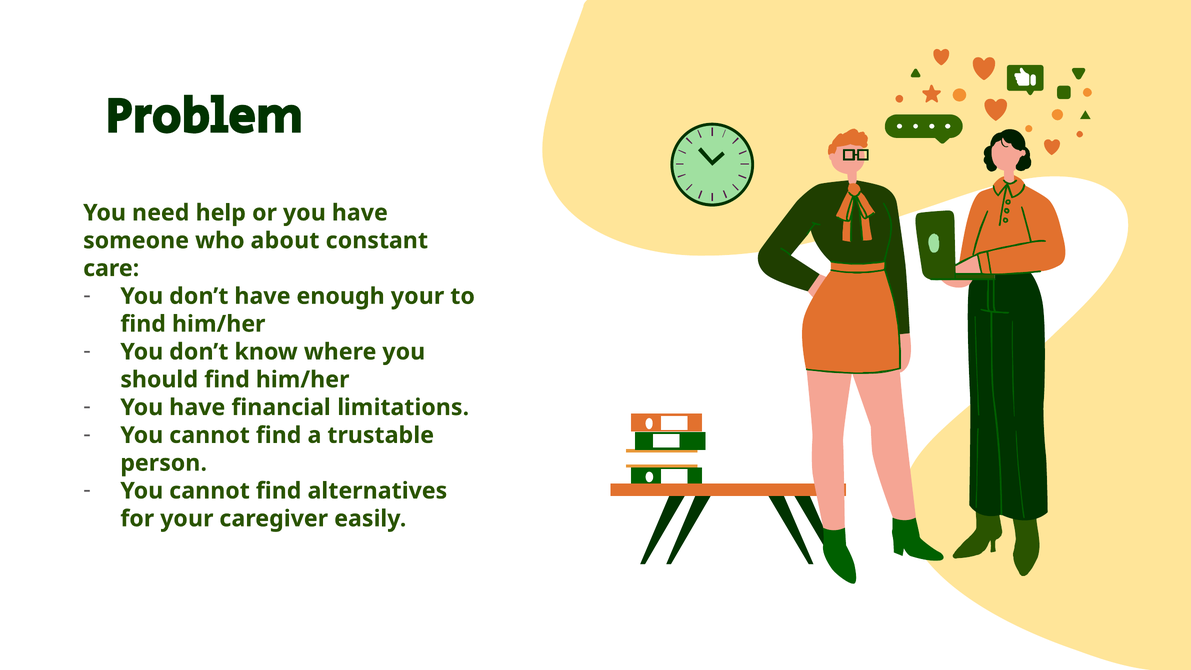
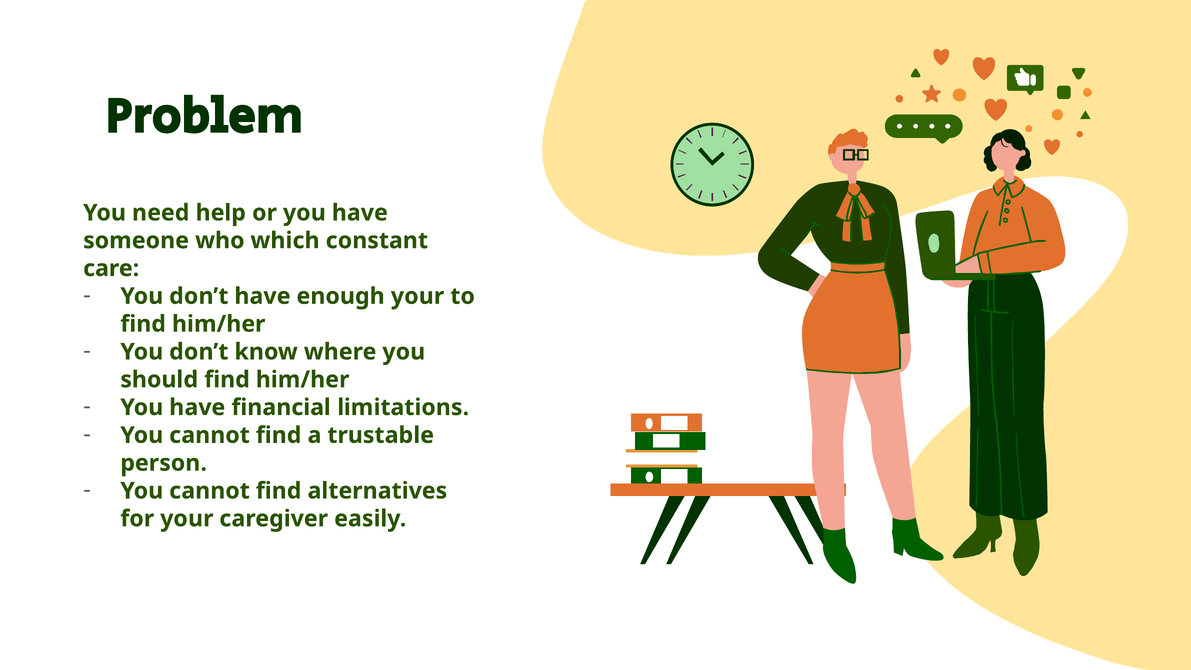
about: about -> which
